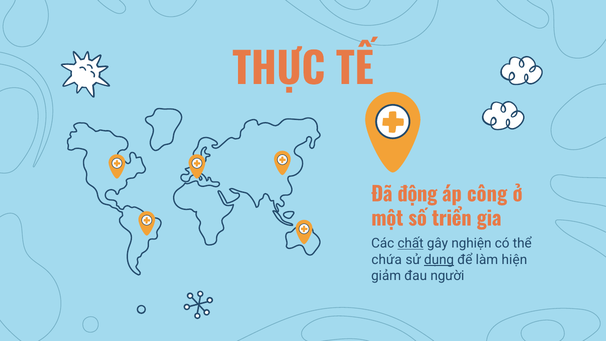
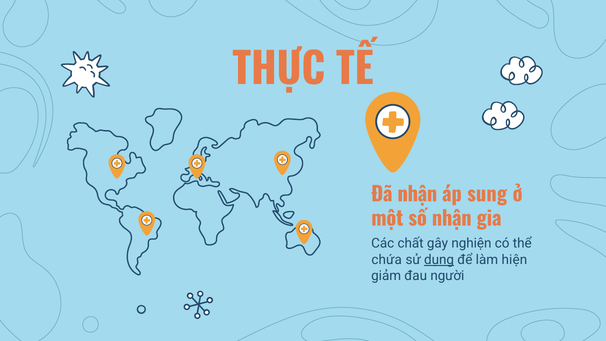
Đã động: động -> nhận
công: công -> sung
số triển: triển -> nhận
chất underline: present -> none
